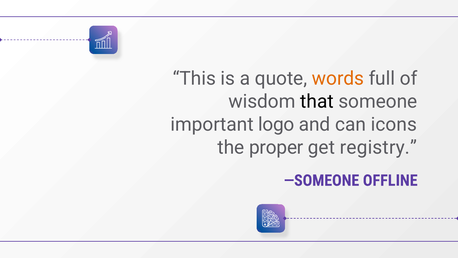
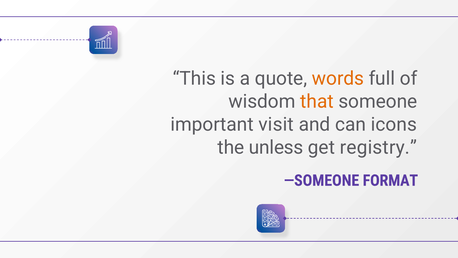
that colour: black -> orange
logo: logo -> visit
proper: proper -> unless
OFFLINE: OFFLINE -> FORMAT
